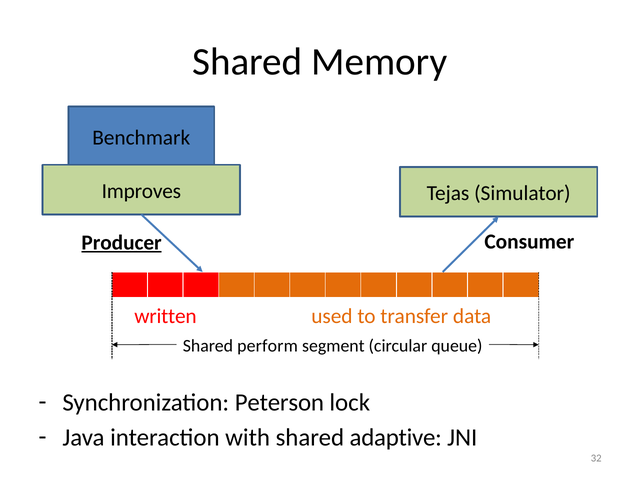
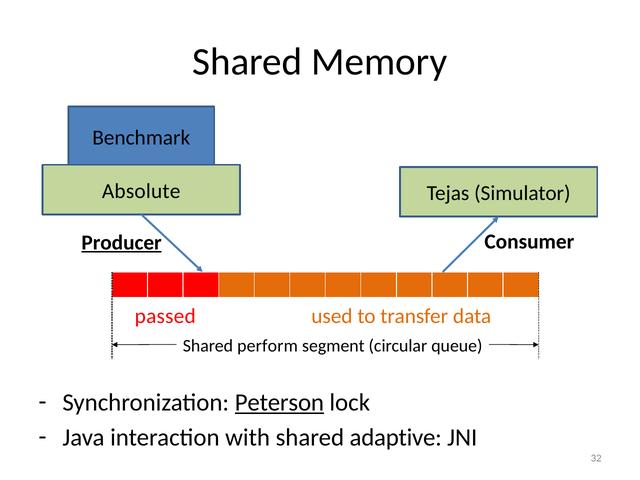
Improves: Improves -> Absolute
written: written -> passed
Peterson underline: none -> present
